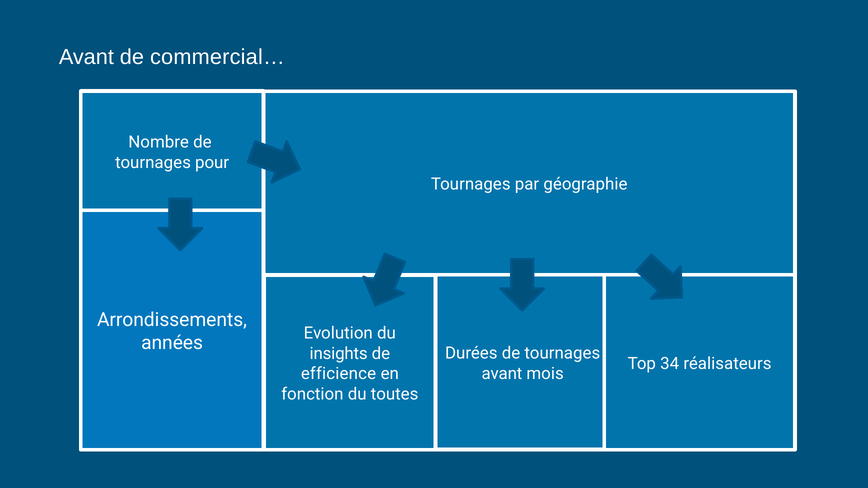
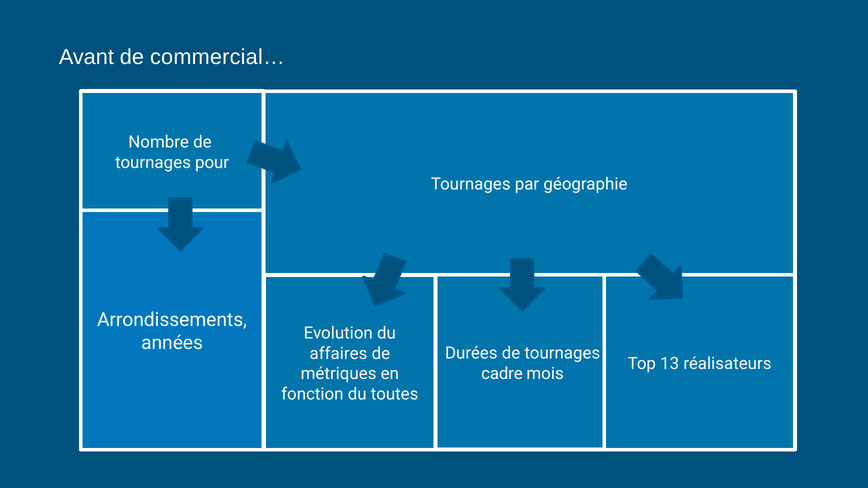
insights: insights -> affaires
34: 34 -> 13
avant at (502, 374): avant -> cadre
efficience: efficience -> métriques
